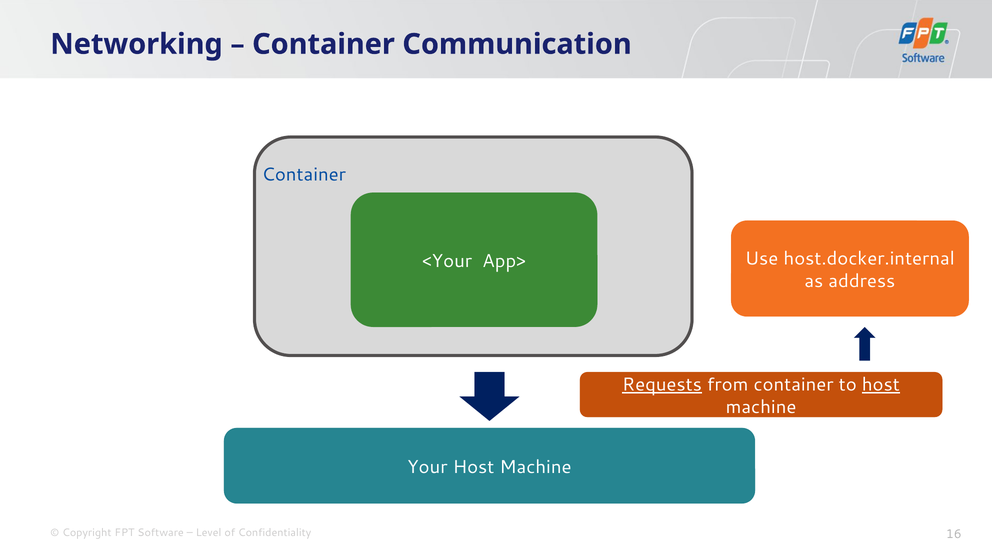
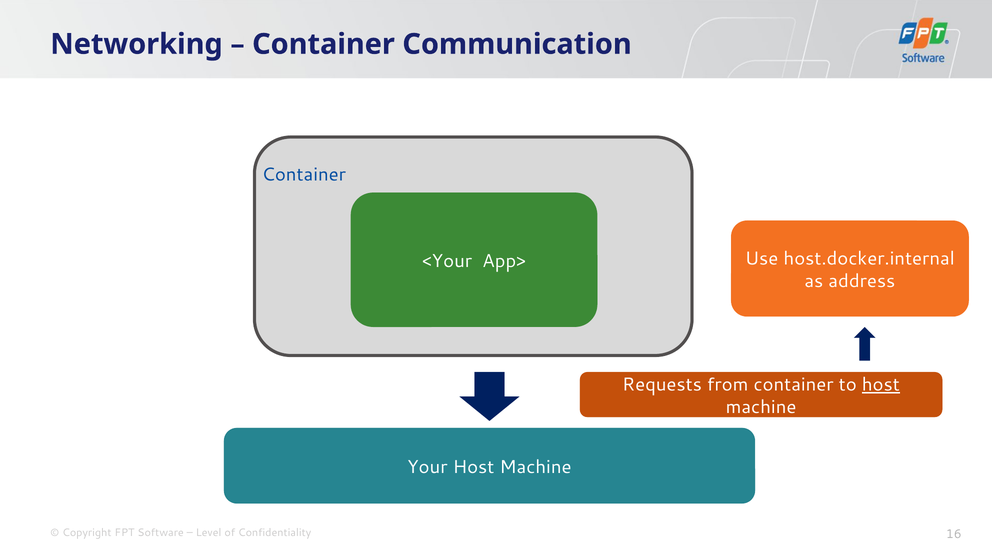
Requests underline: present -> none
